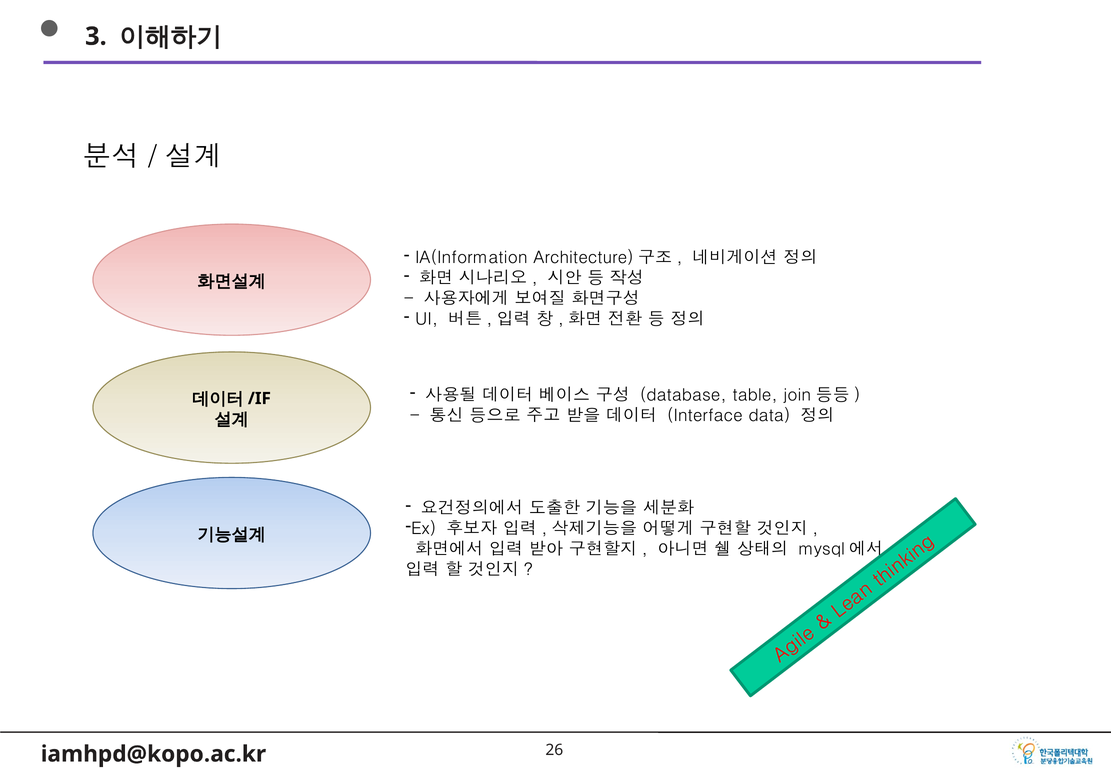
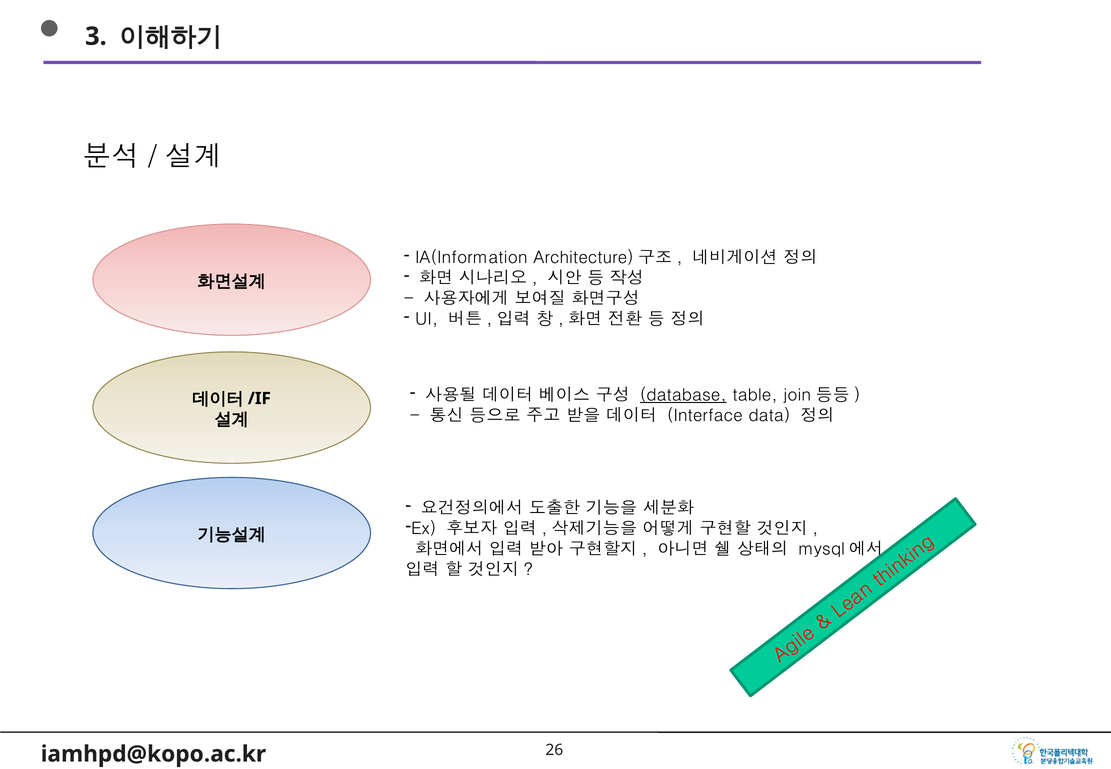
database underline: none -> present
